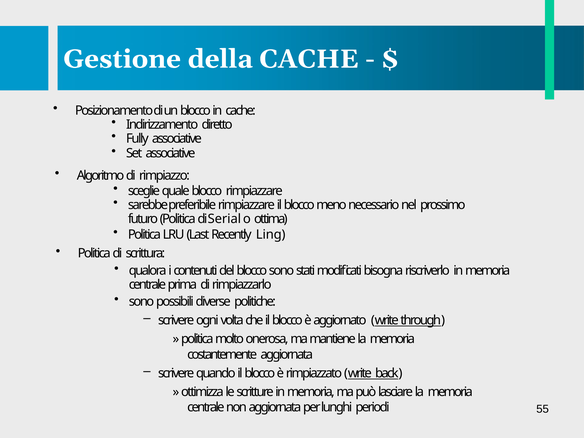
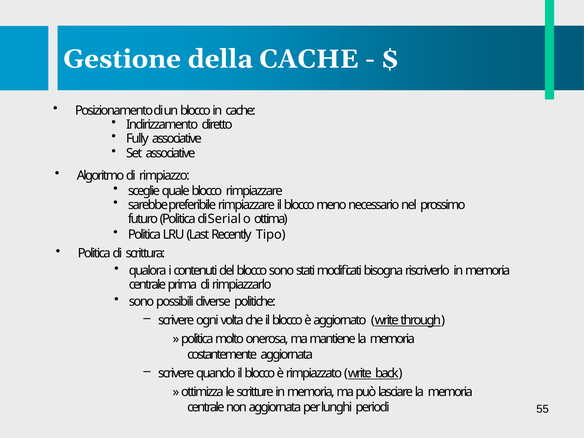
Ling: Ling -> Tipo
